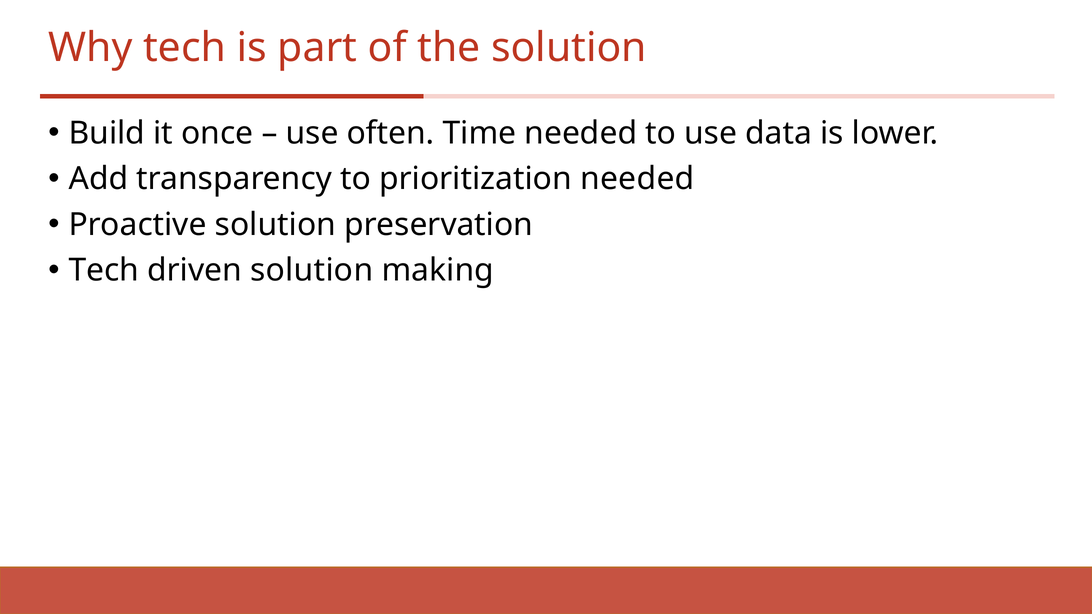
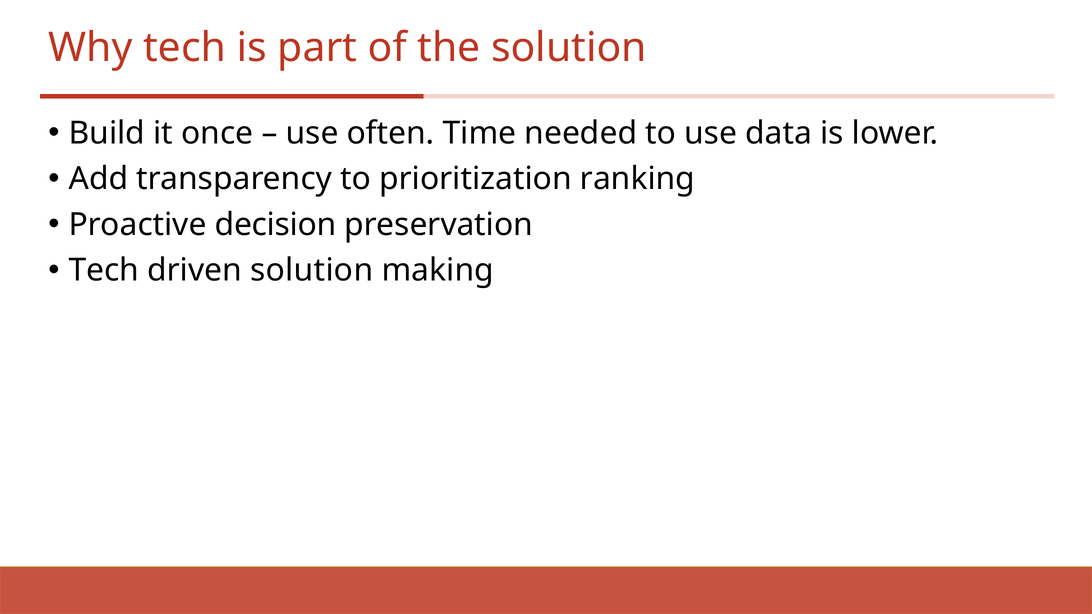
prioritization needed: needed -> ranking
Proactive solution: solution -> decision
